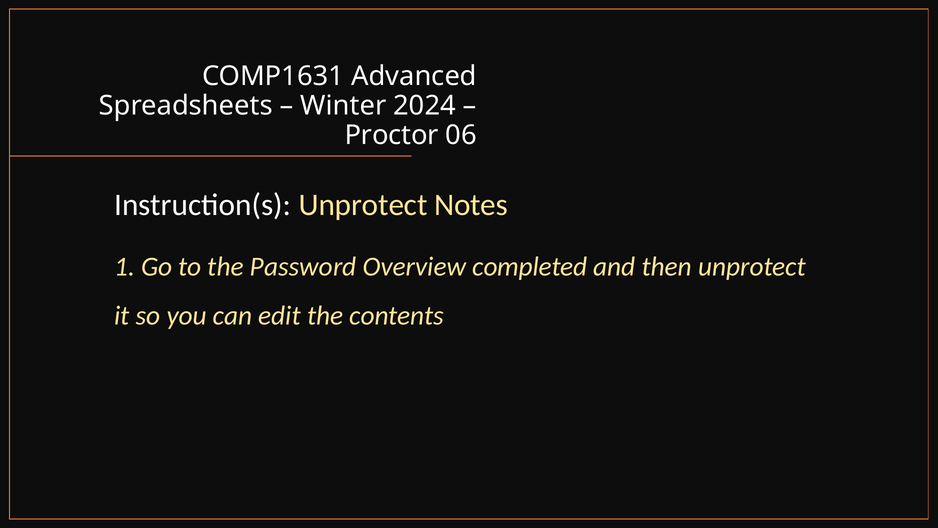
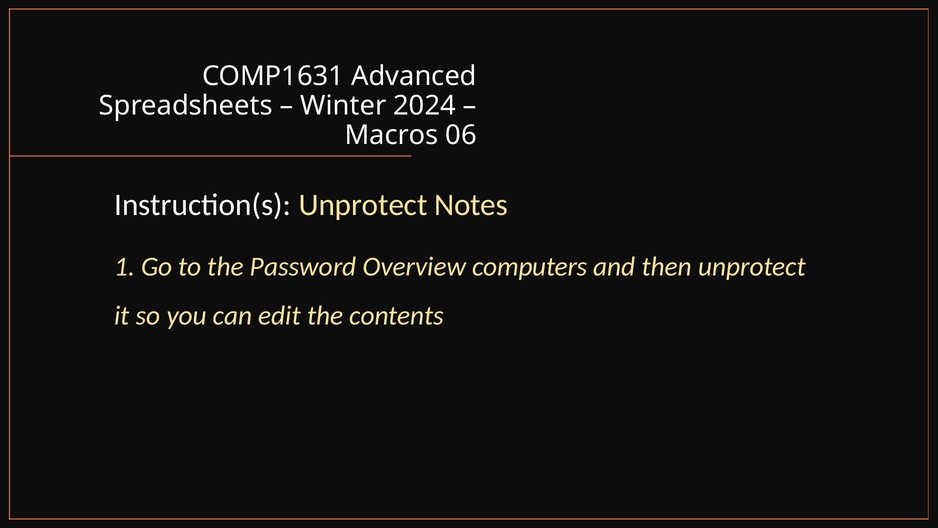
Proctor: Proctor -> Macros
completed: completed -> computers
